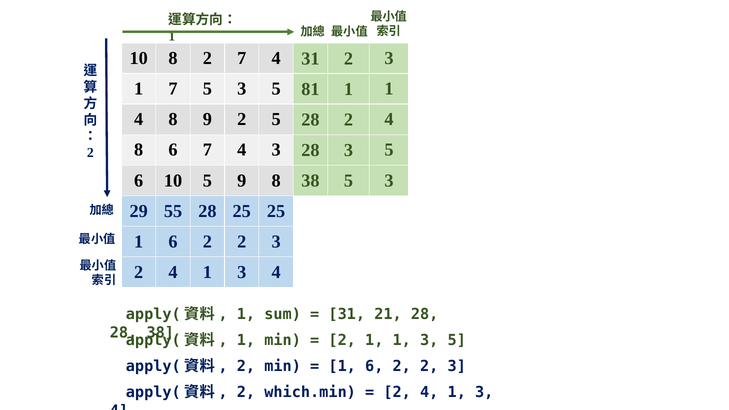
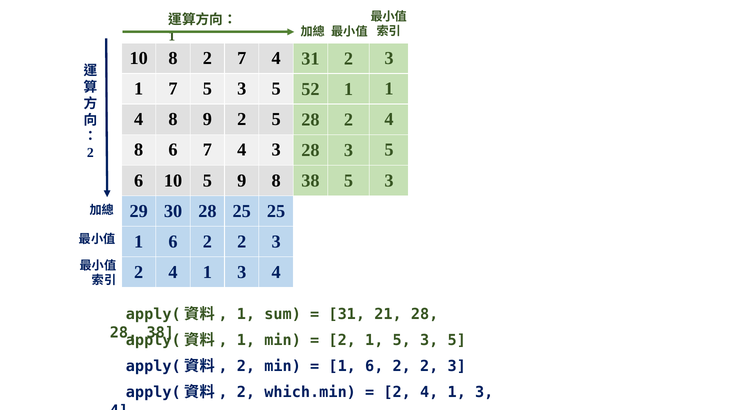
81: 81 -> 52
55: 55 -> 30
2 1 1: 1 -> 5
